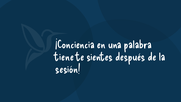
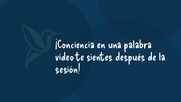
tiene: tiene -> vídeo
